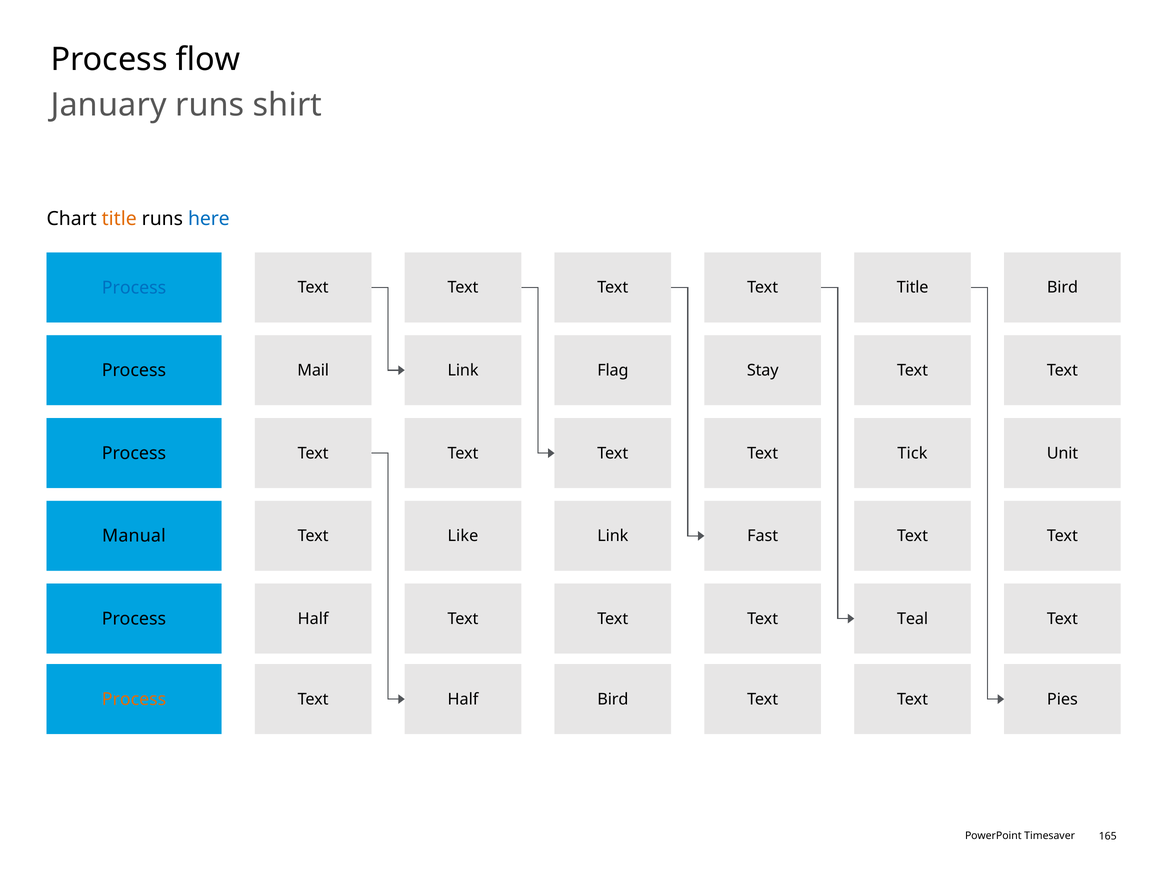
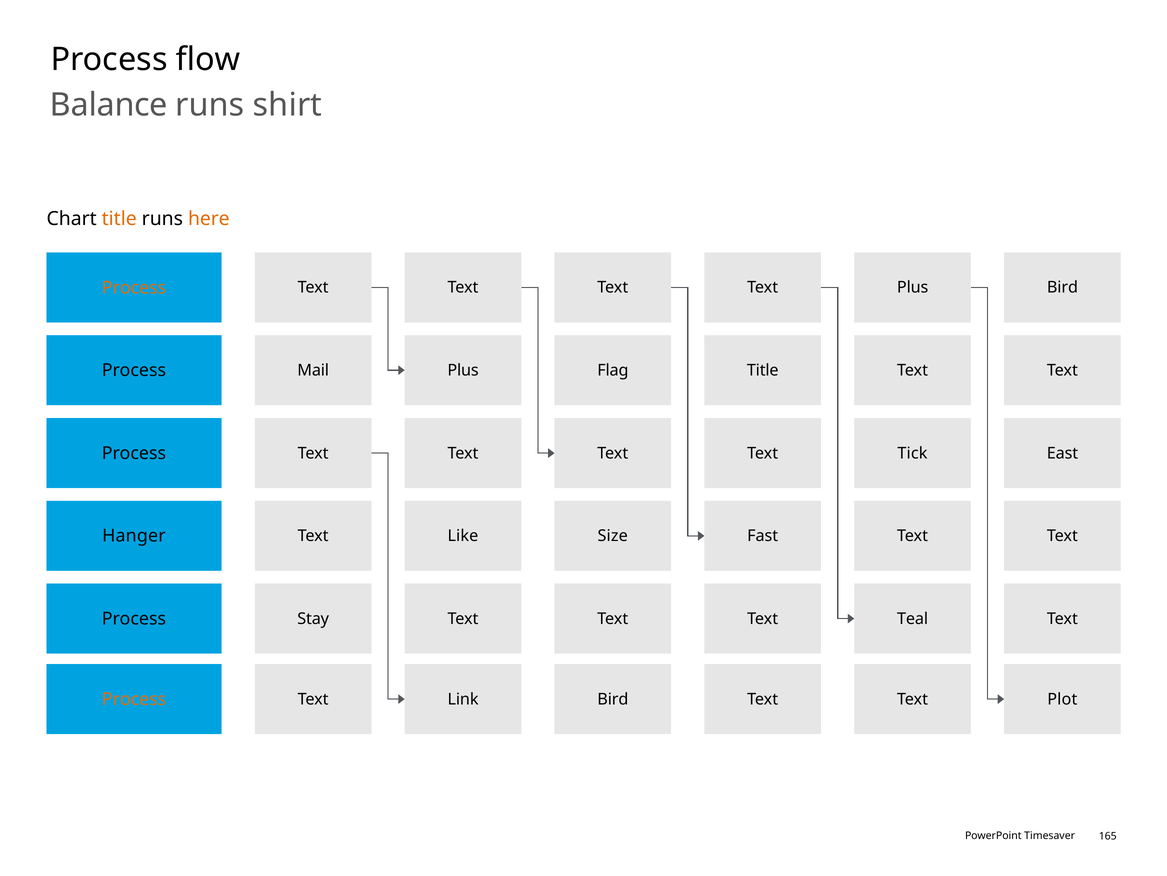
January: January -> Balance
here colour: blue -> orange
Process at (134, 287) colour: blue -> orange
Title at (913, 287): Title -> Plus
Link at (463, 370): Link -> Plus
Stay at (763, 370): Stay -> Title
Unit: Unit -> East
Manual: Manual -> Hanger
Link at (613, 536): Link -> Size
Half at (313, 618): Half -> Stay
Half at (463, 699): Half -> Link
Pies: Pies -> Plot
